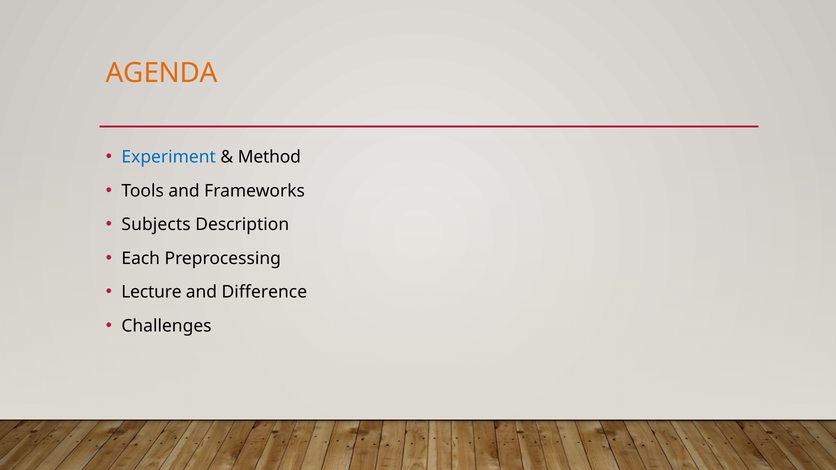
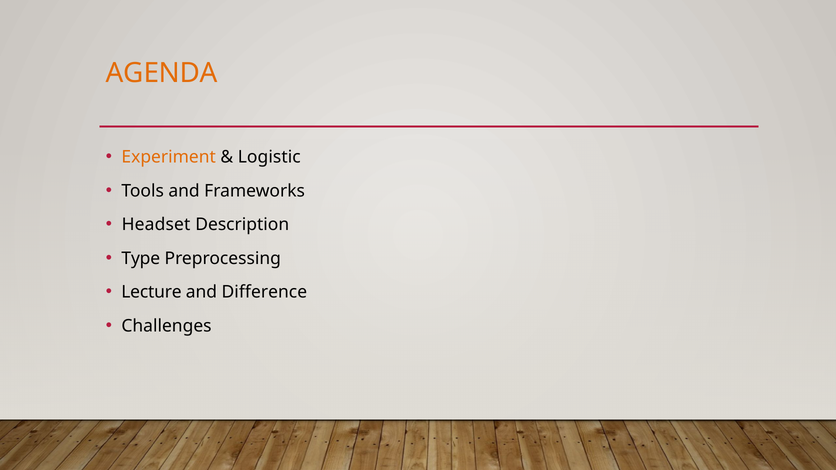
Experiment colour: blue -> orange
Method: Method -> Logistic
Subjects: Subjects -> Headset
Each: Each -> Type
